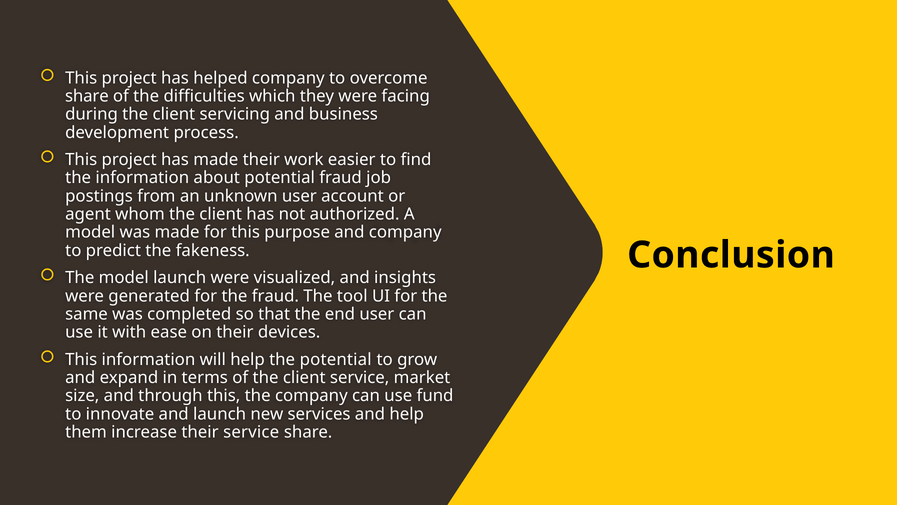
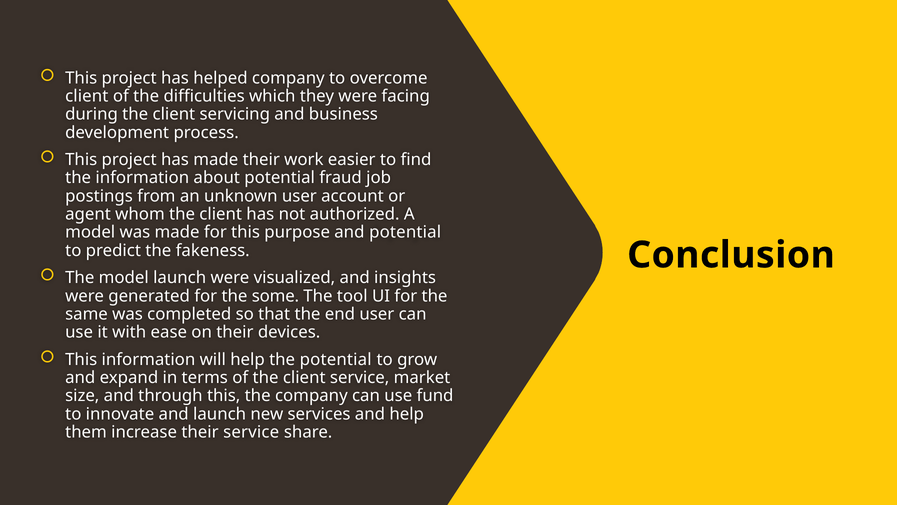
share at (87, 96): share -> client
and company: company -> potential
the fraud: fraud -> some
